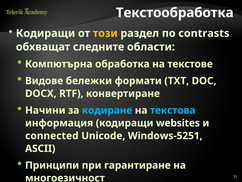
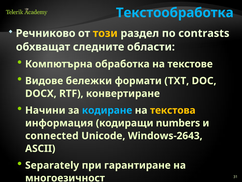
Текстообработка colour: white -> light blue
Кодиращи at (46, 33): Кодиращи -> Речниково
текстова colour: light blue -> yellow
websites: websites -> numbers
Windows-5251: Windows-5251 -> Windows-2643
Принципи: Принципи -> Separately
